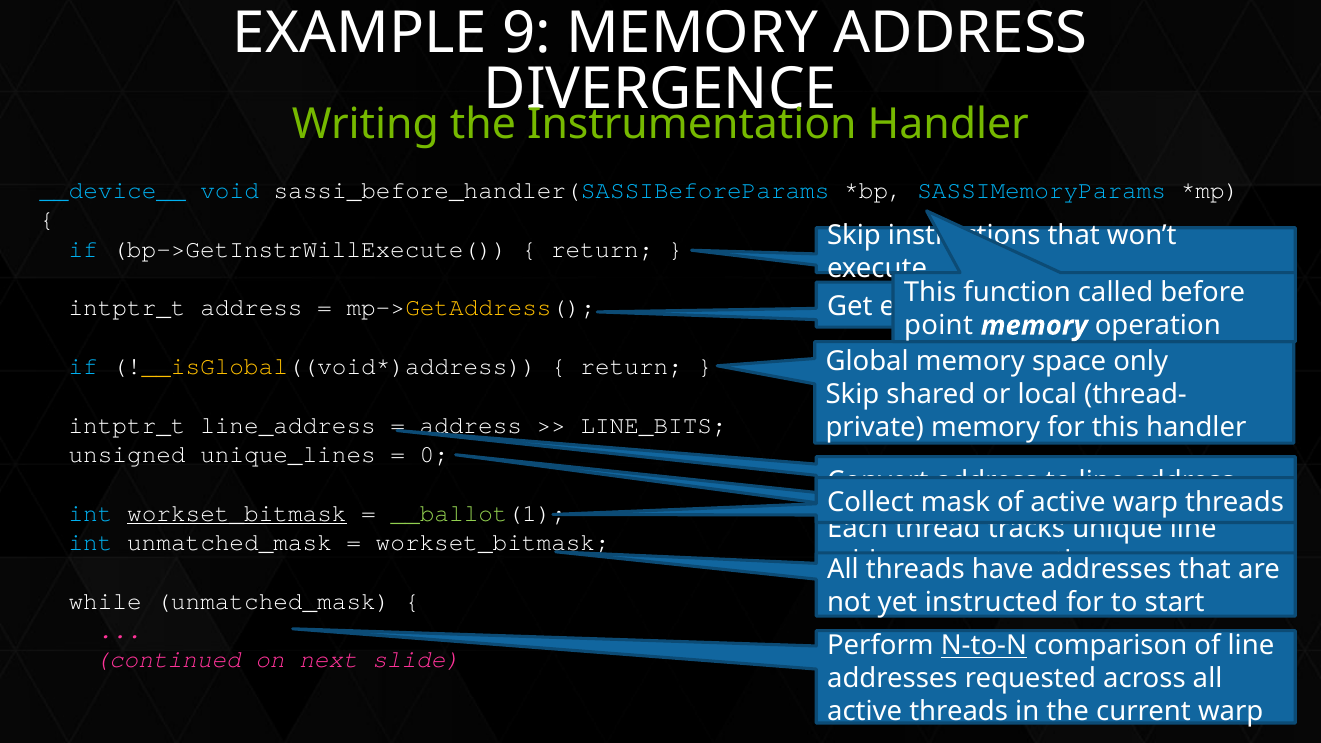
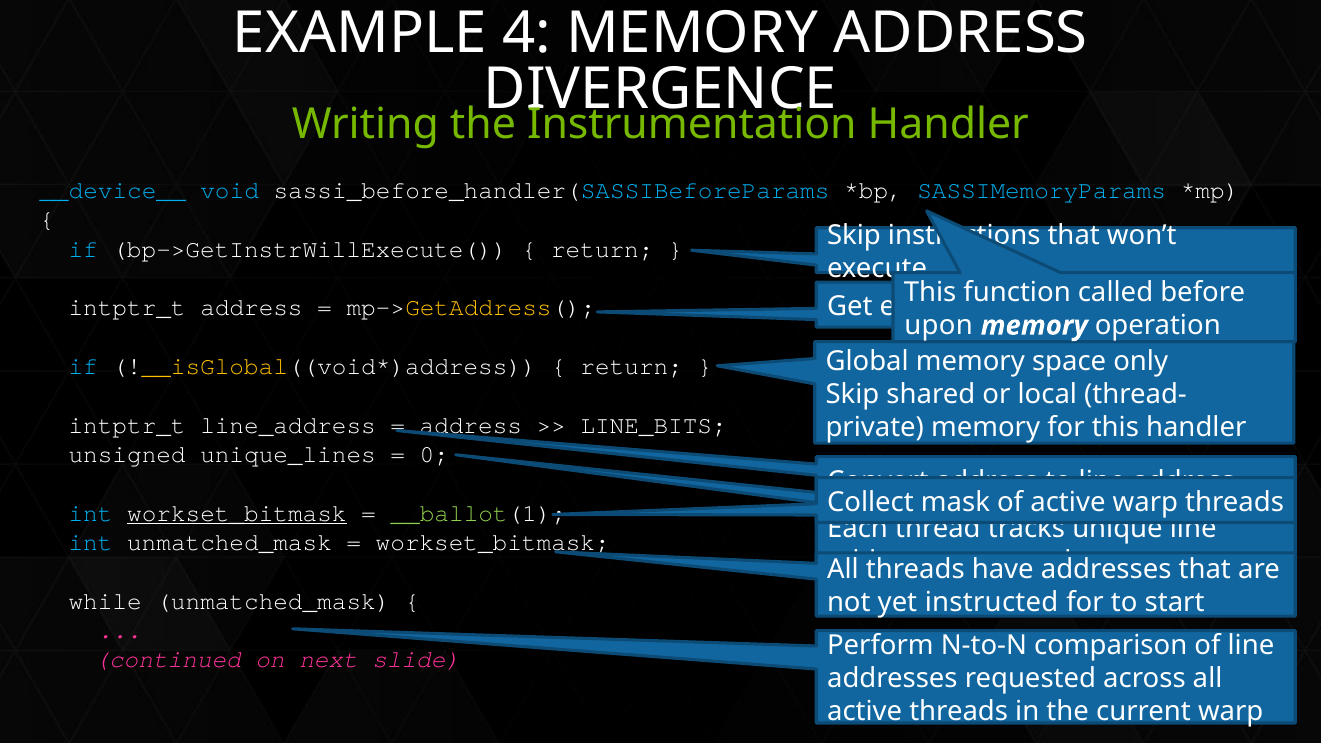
9: 9 -> 4
point: point -> upon
N-to-N underline: present -> none
